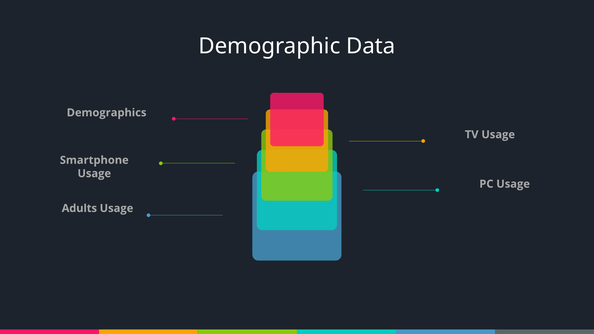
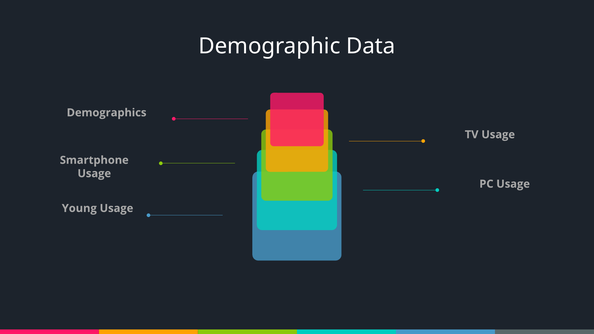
Adults: Adults -> Young
